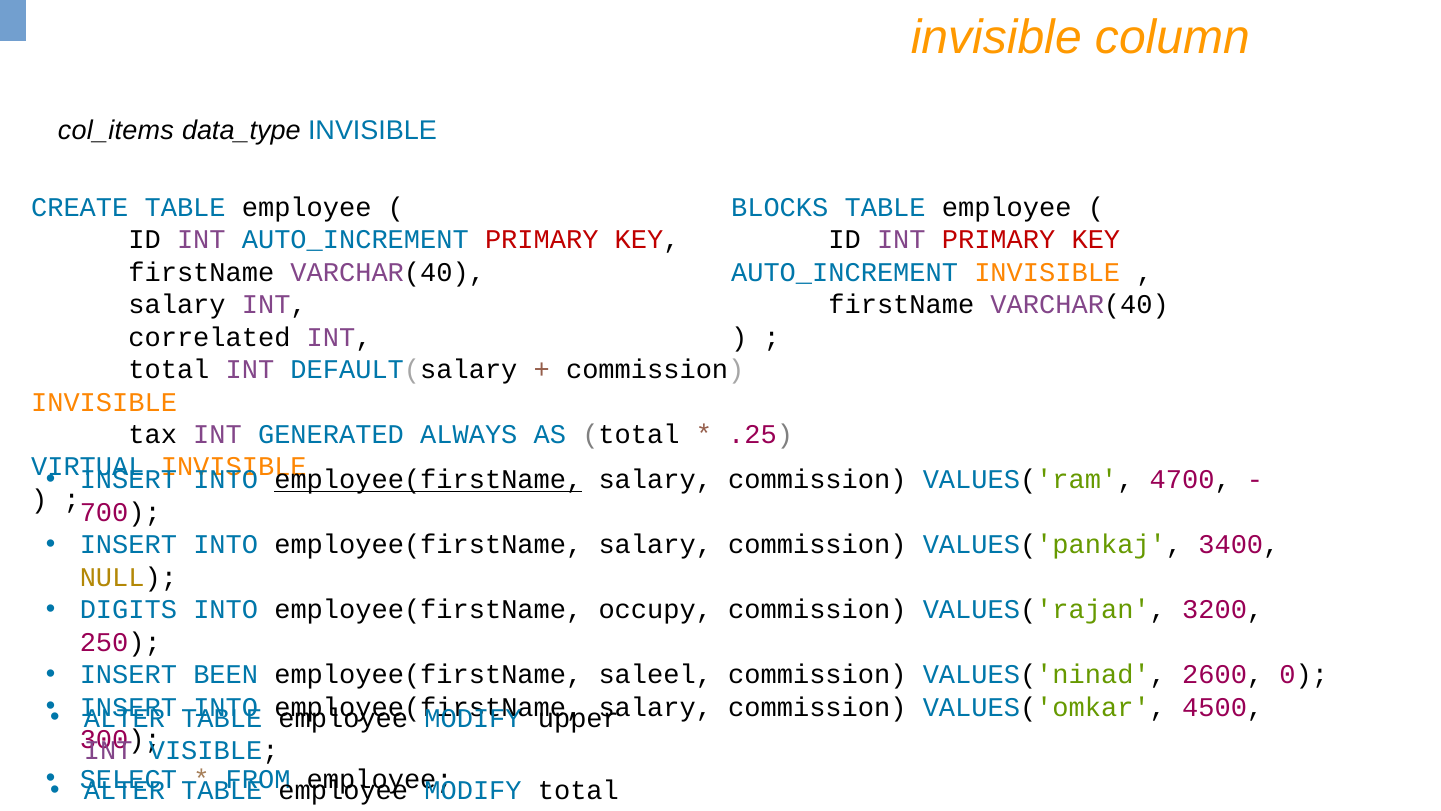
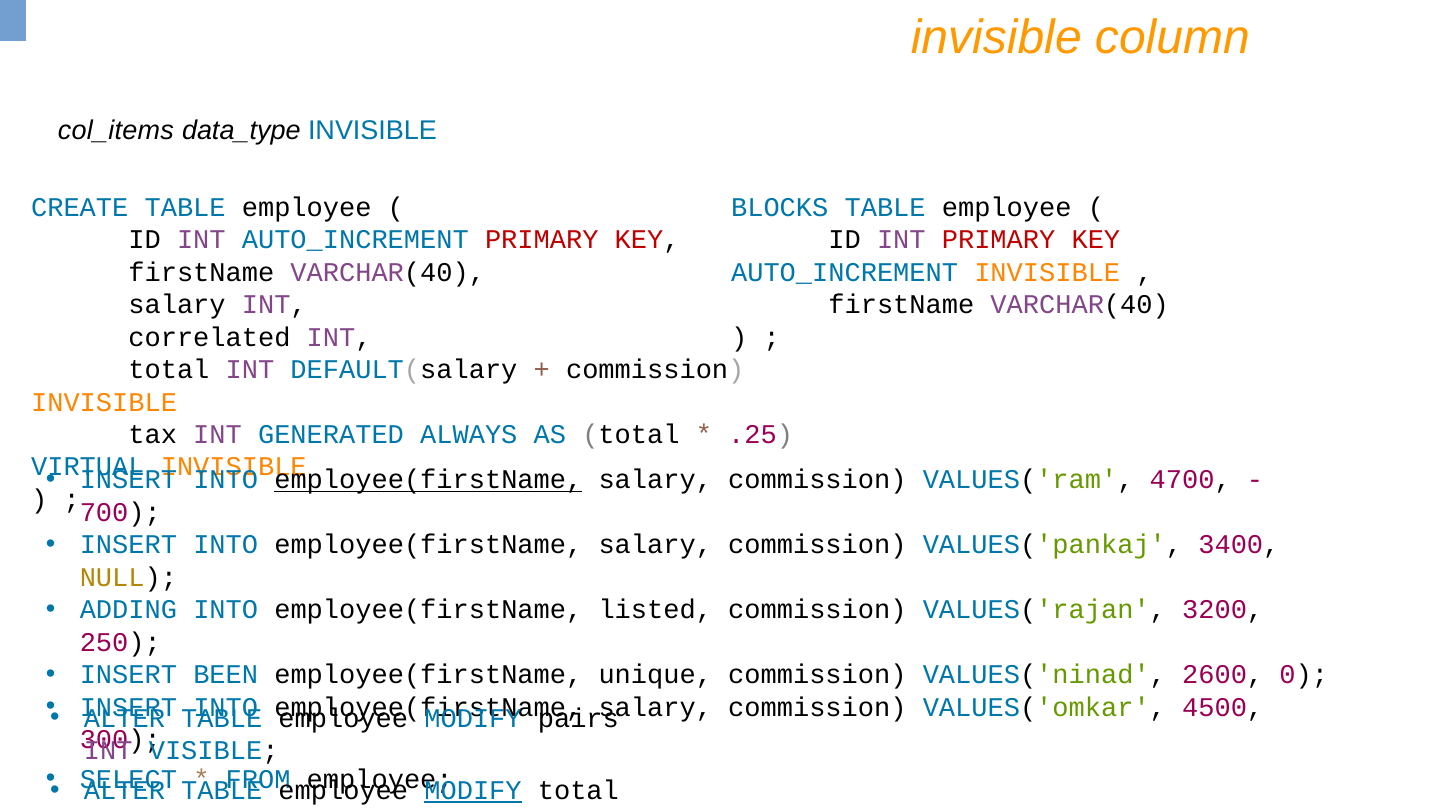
DIGITS: DIGITS -> ADDING
occupy: occupy -> listed
saleel: saleel -> unique
upper: upper -> pairs
MODIFY at (473, 790) underline: none -> present
